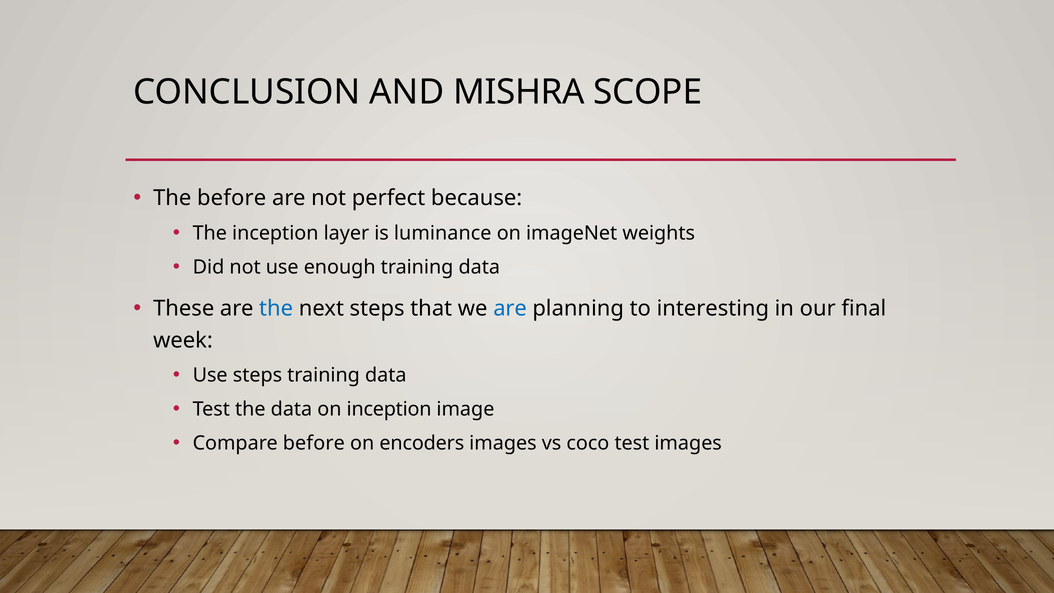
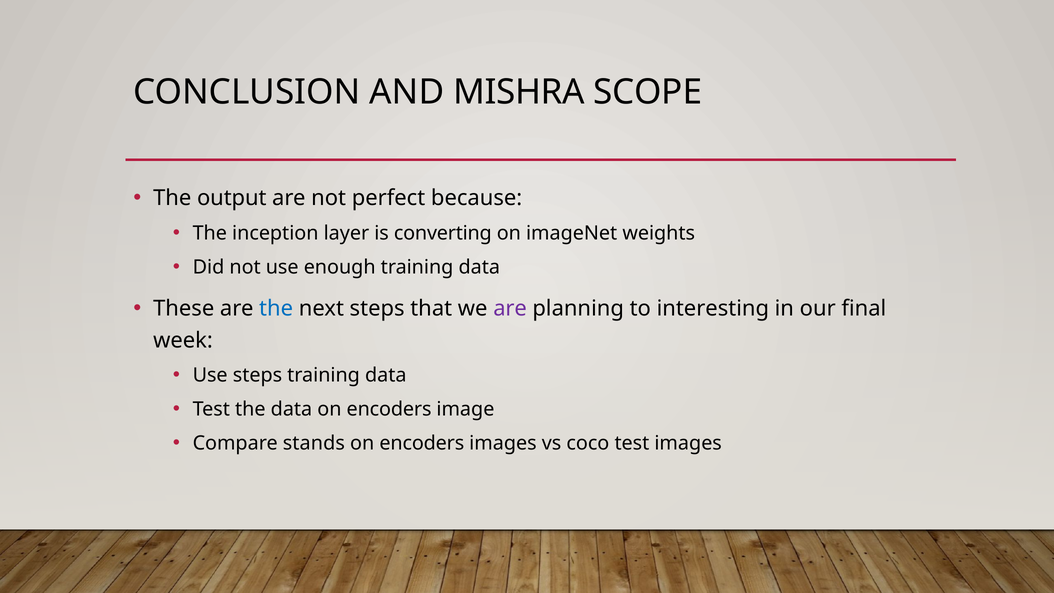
The before: before -> output
luminance: luminance -> converting
are at (510, 309) colour: blue -> purple
data on inception: inception -> encoders
Compare before: before -> stands
